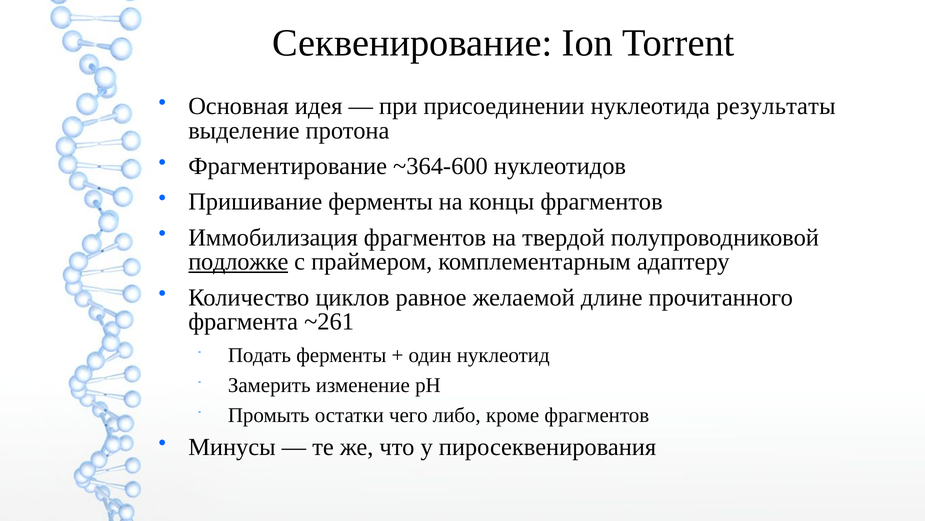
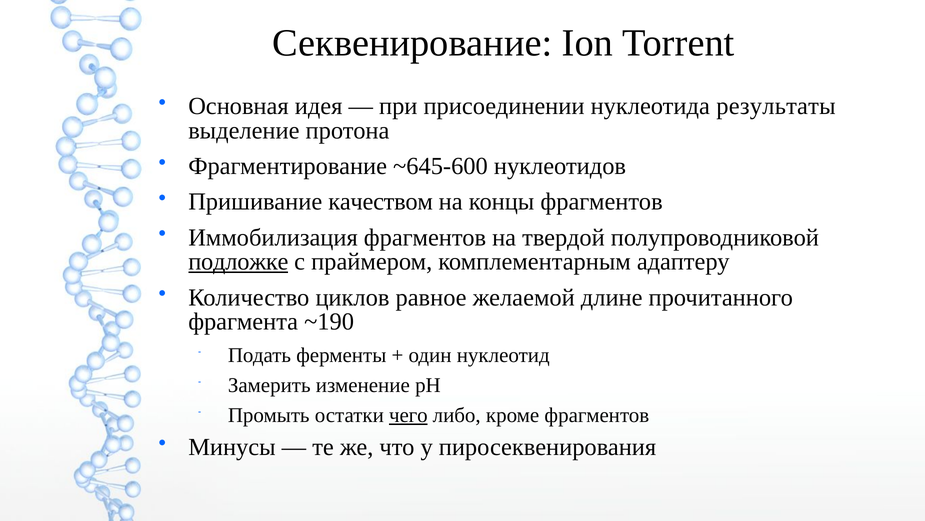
~364-600: ~364-600 -> ~645-600
Пришивание ферменты: ферменты -> качеством
~261: ~261 -> ~190
чего underline: none -> present
